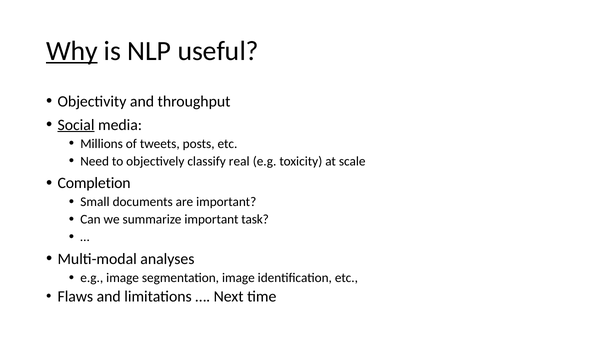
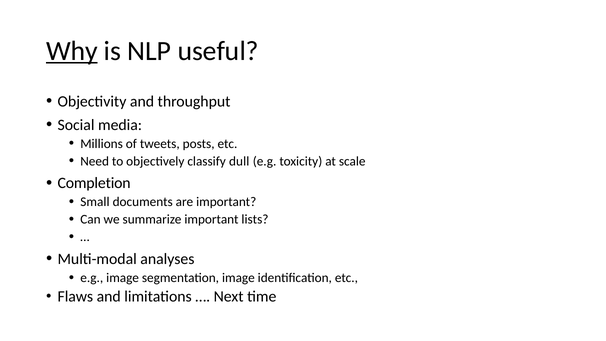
Social underline: present -> none
real: real -> dull
task: task -> lists
